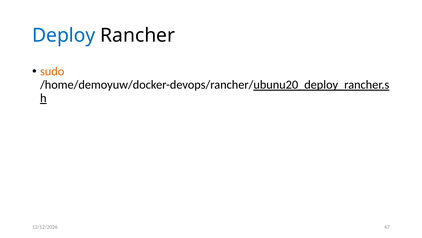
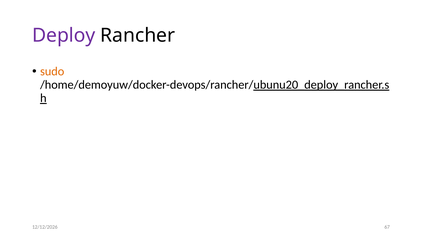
Deploy colour: blue -> purple
